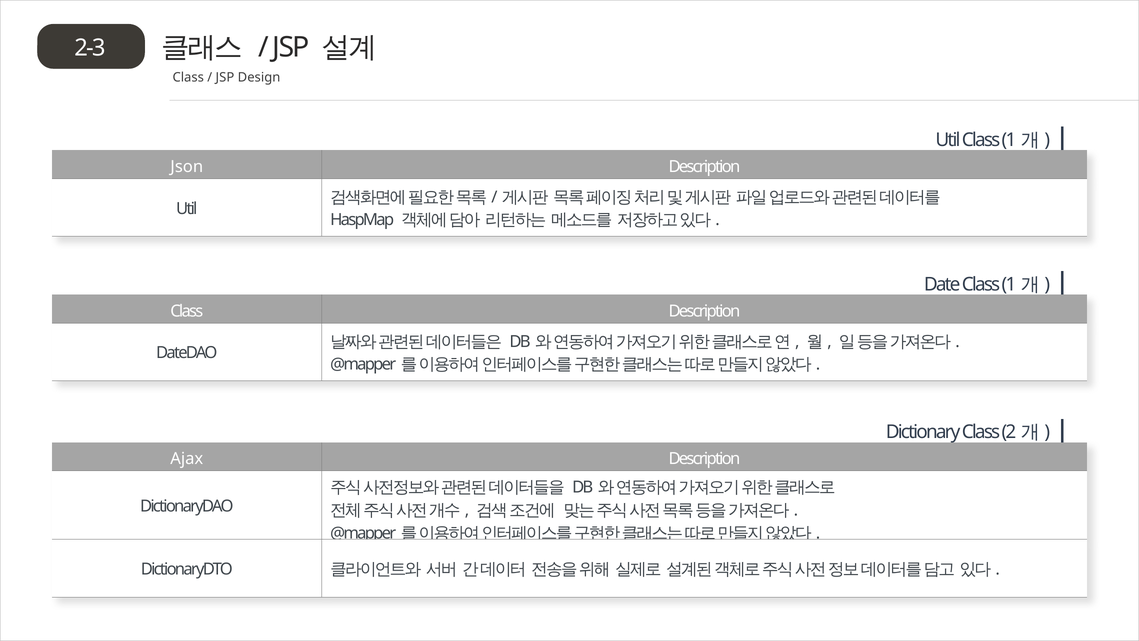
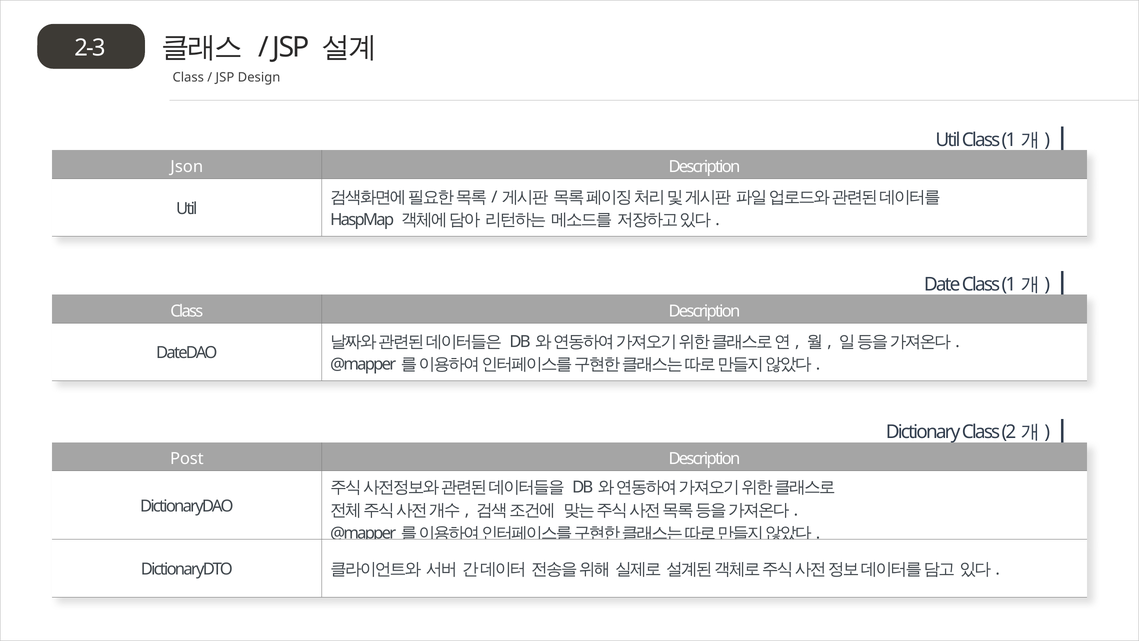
Ajax: Ajax -> Post
